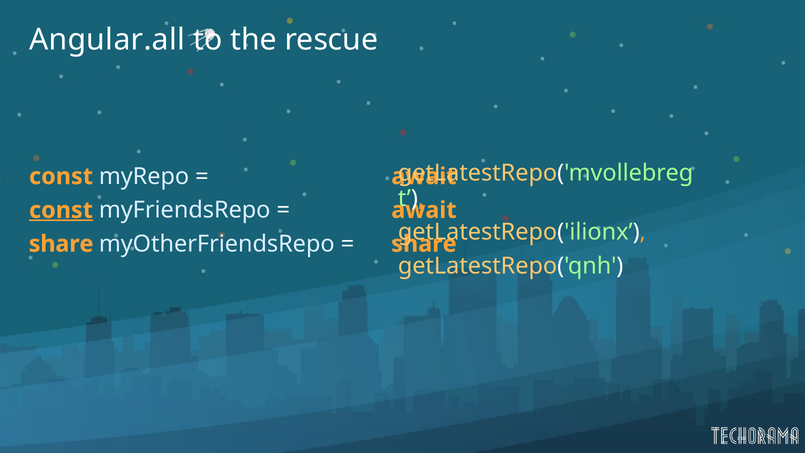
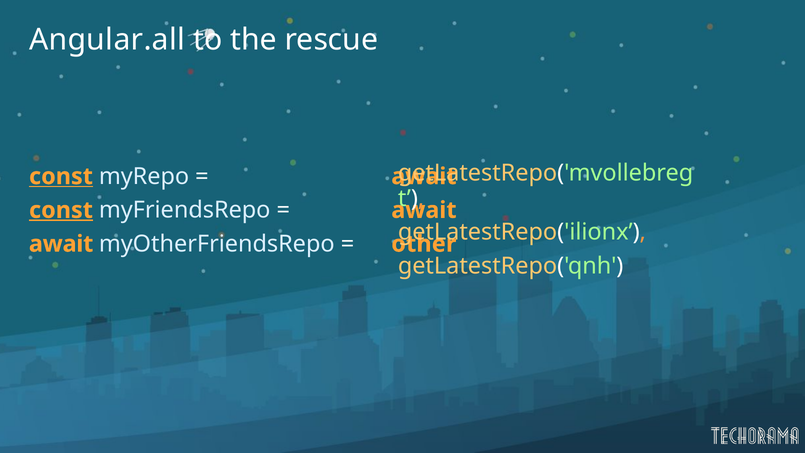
const at (61, 176) underline: none -> present
share at (61, 244): share -> await
share at (424, 244): share -> other
